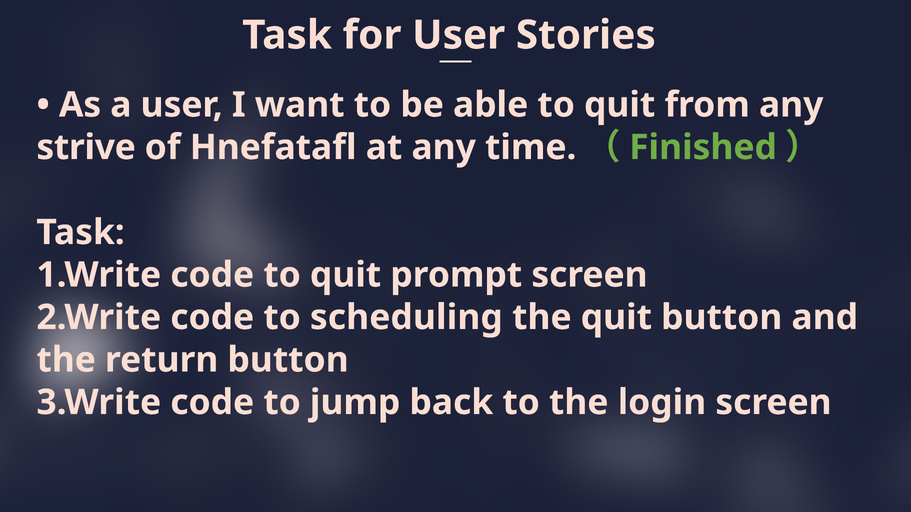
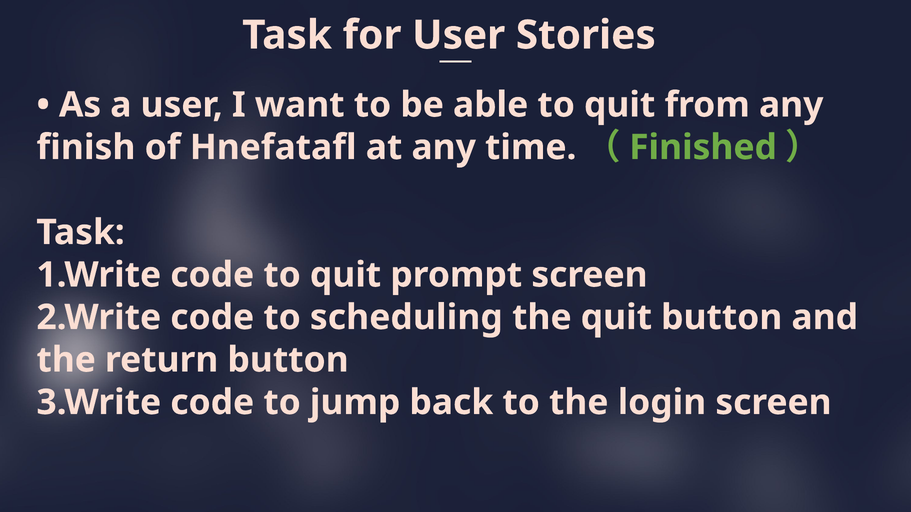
strive: strive -> finish
